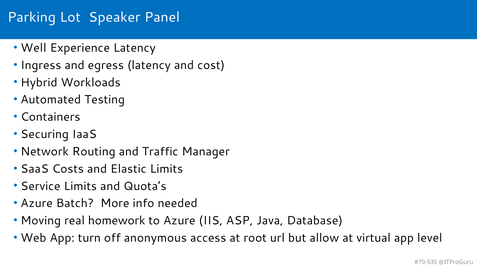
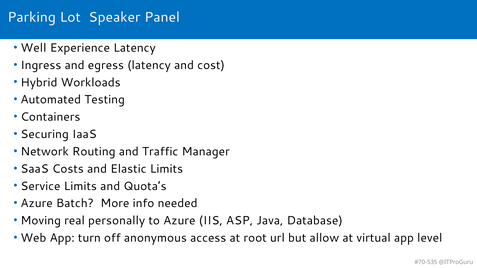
homework: homework -> personally
